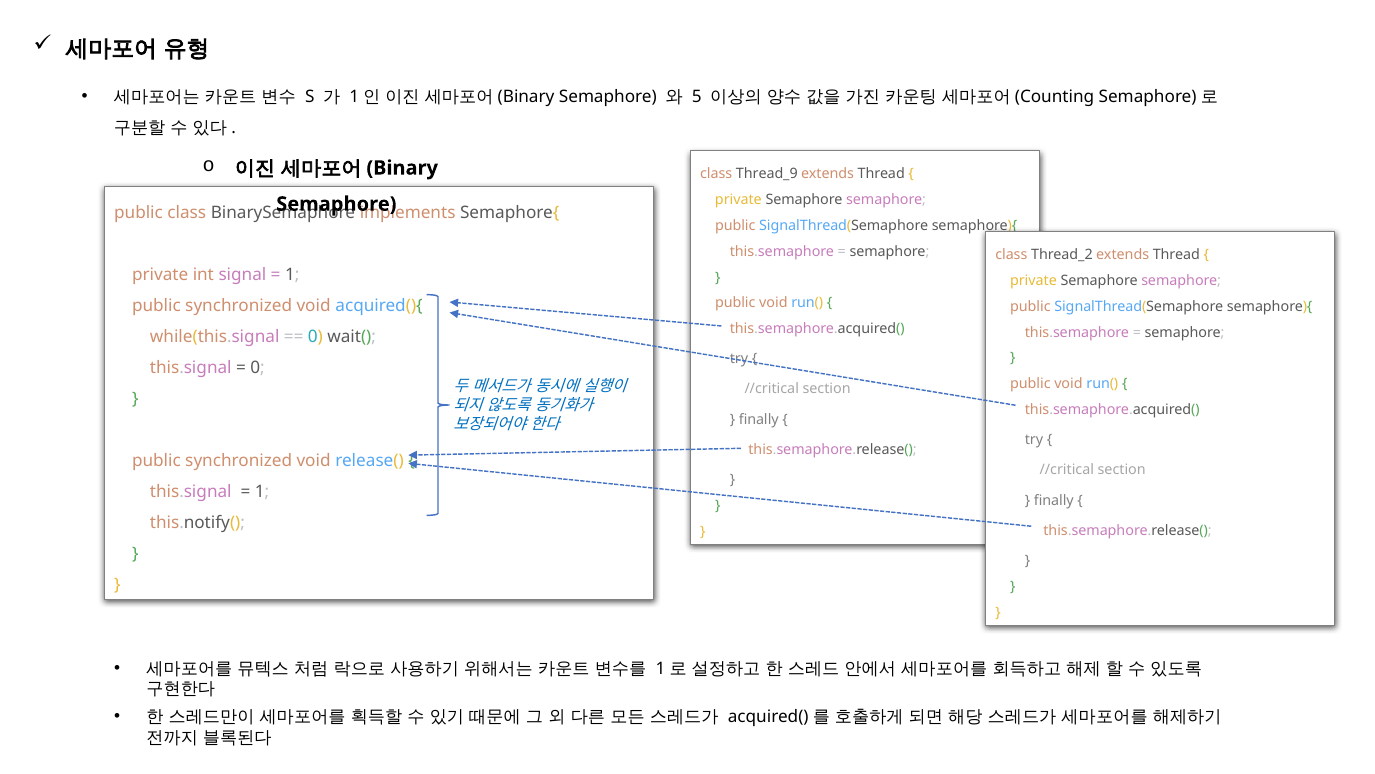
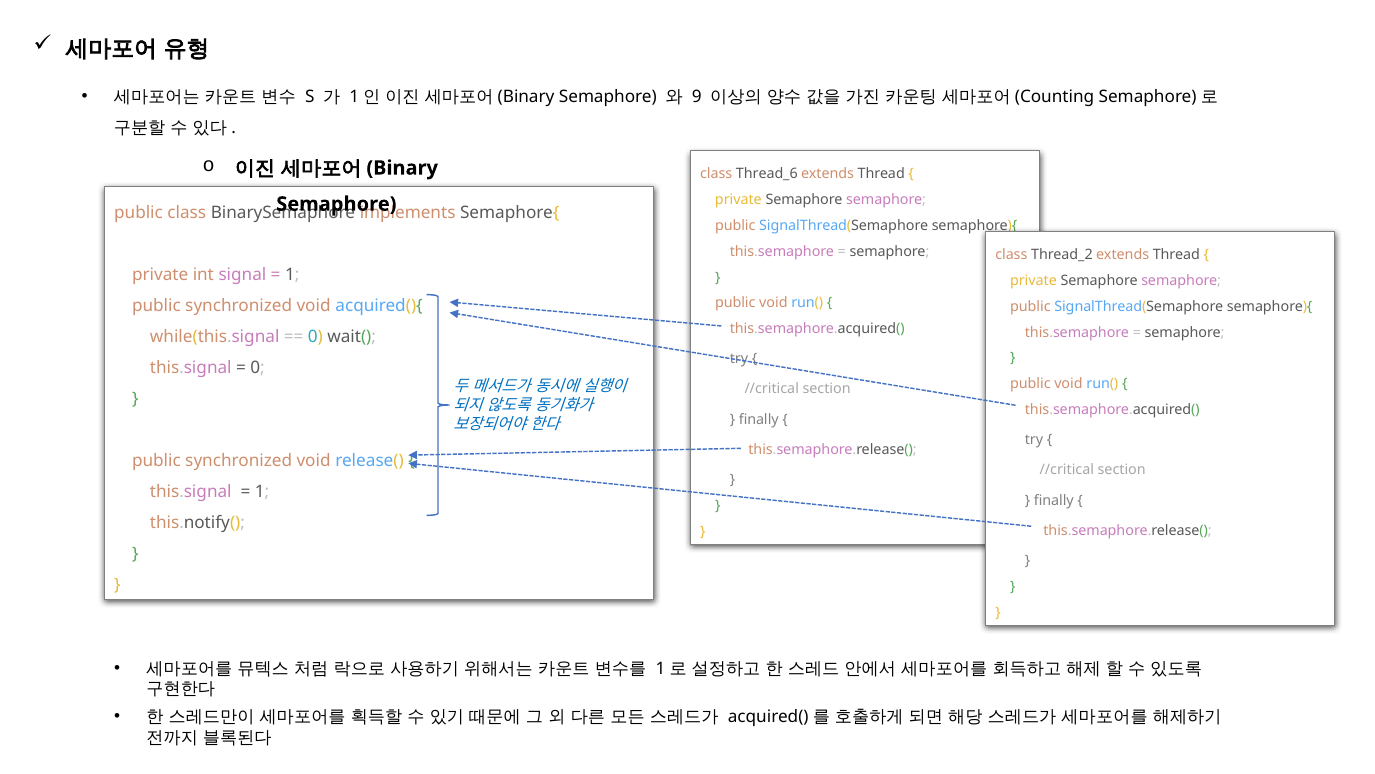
5: 5 -> 9
Thread_9: Thread_9 -> Thread_6
